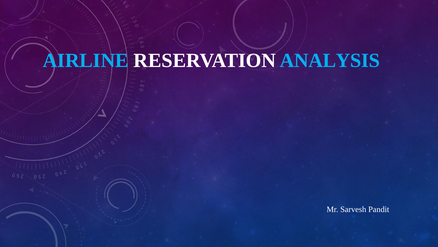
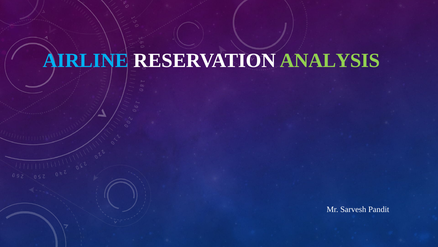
ANALYSIS colour: light blue -> light green
